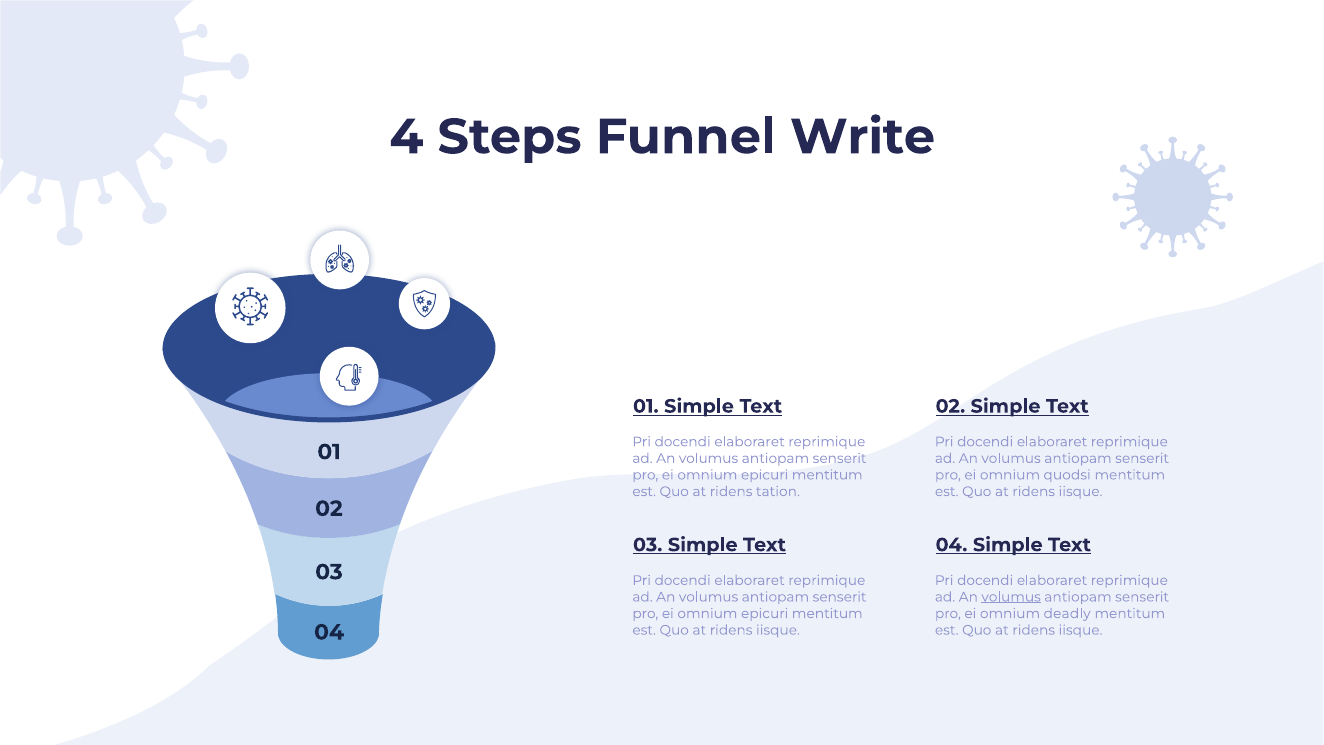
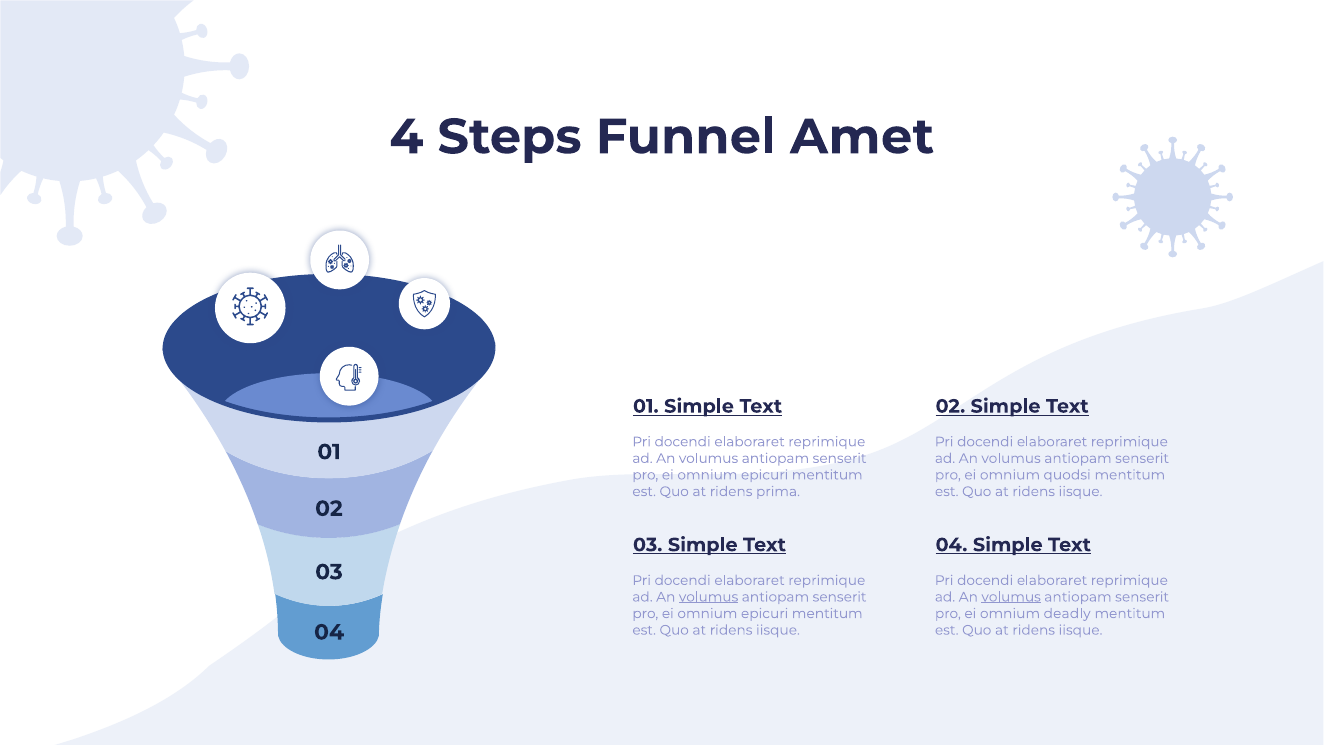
Write: Write -> Amet
tation: tation -> prima
volumus at (709, 597) underline: none -> present
